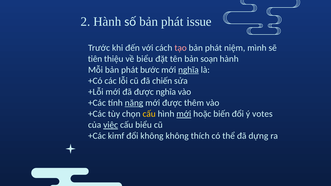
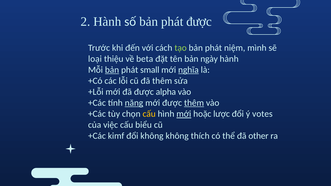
phát issue: issue -> được
tạo colour: pink -> light green
tiên: tiên -> loại
về biểu: biểu -> beta
soạn: soạn -> ngày
bản at (112, 70) underline: none -> present
bước: bước -> small
đã chiến: chiến -> thêm
được nghĩa: nghĩa -> alpha
thêm at (194, 103) underline: none -> present
biến: biến -> lược
việc underline: present -> none
dựng: dựng -> other
